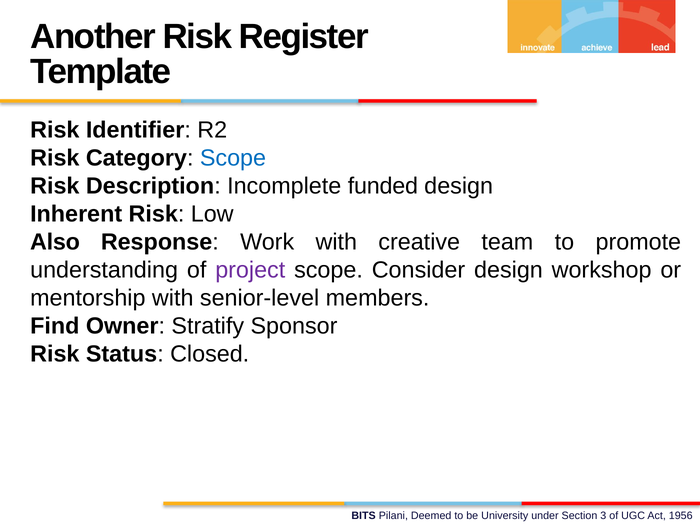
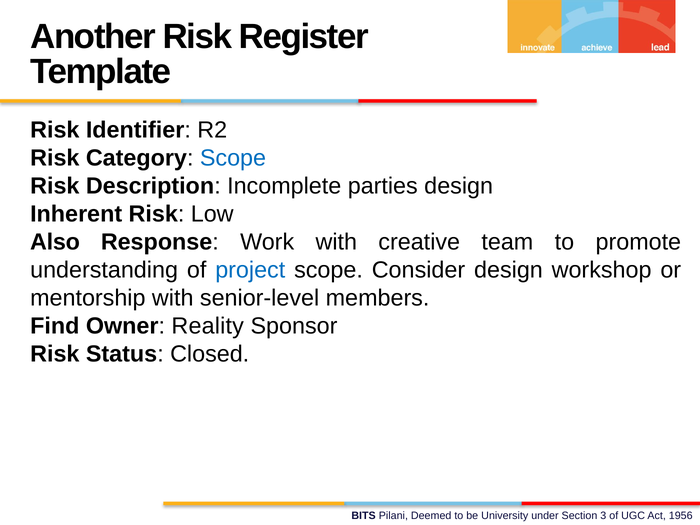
funded: funded -> parties
project colour: purple -> blue
Stratify: Stratify -> Reality
